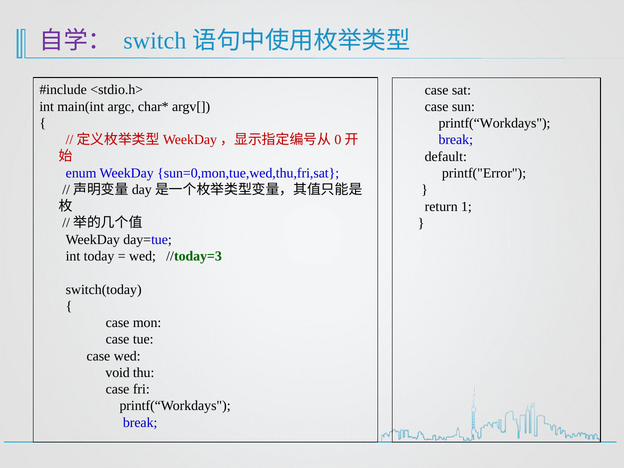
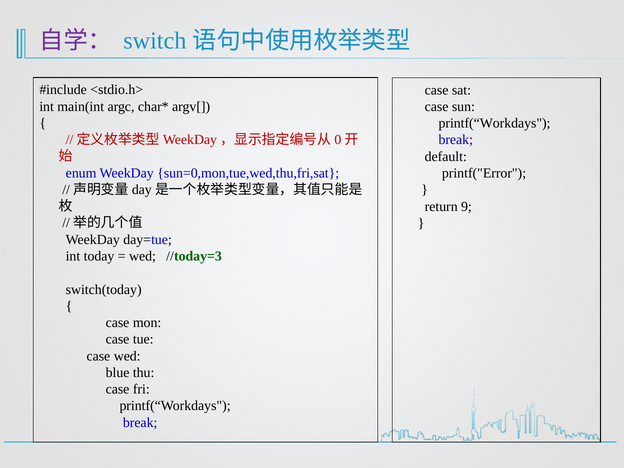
1: 1 -> 9
void: void -> blue
